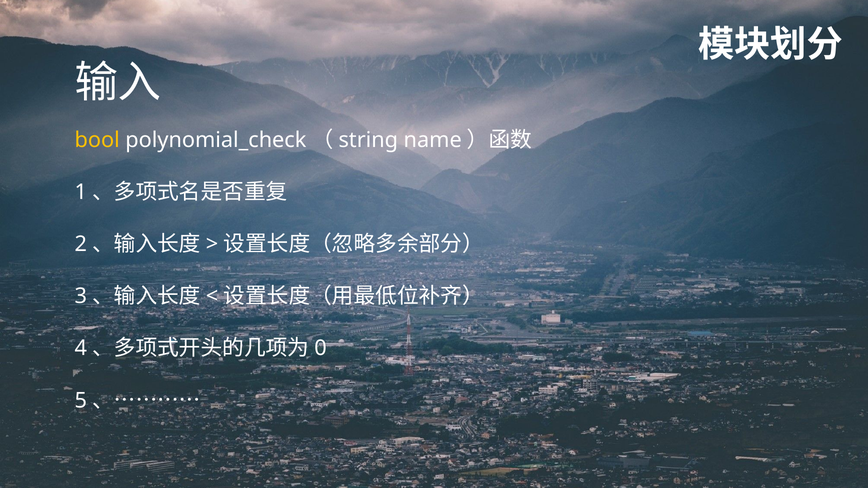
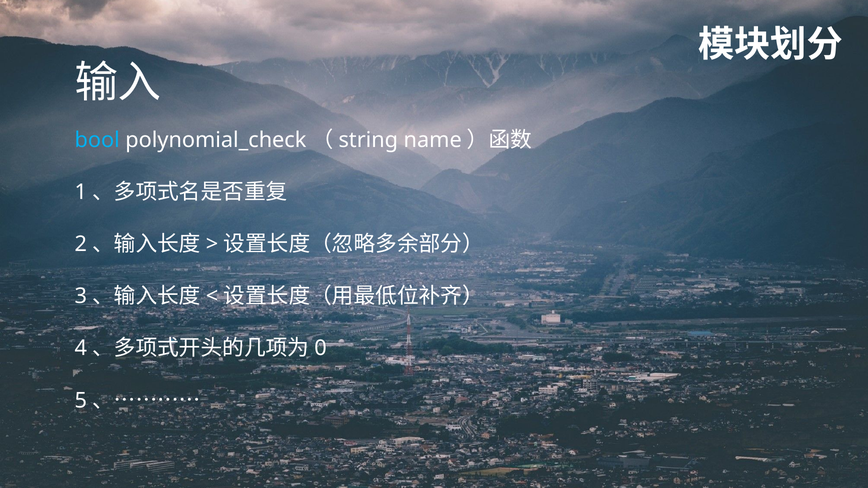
bool colour: yellow -> light blue
